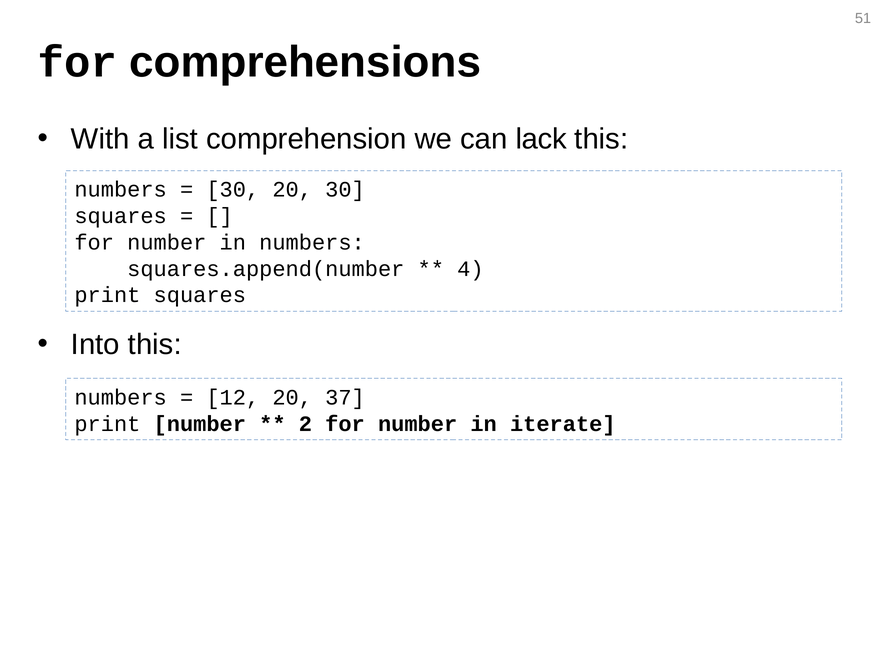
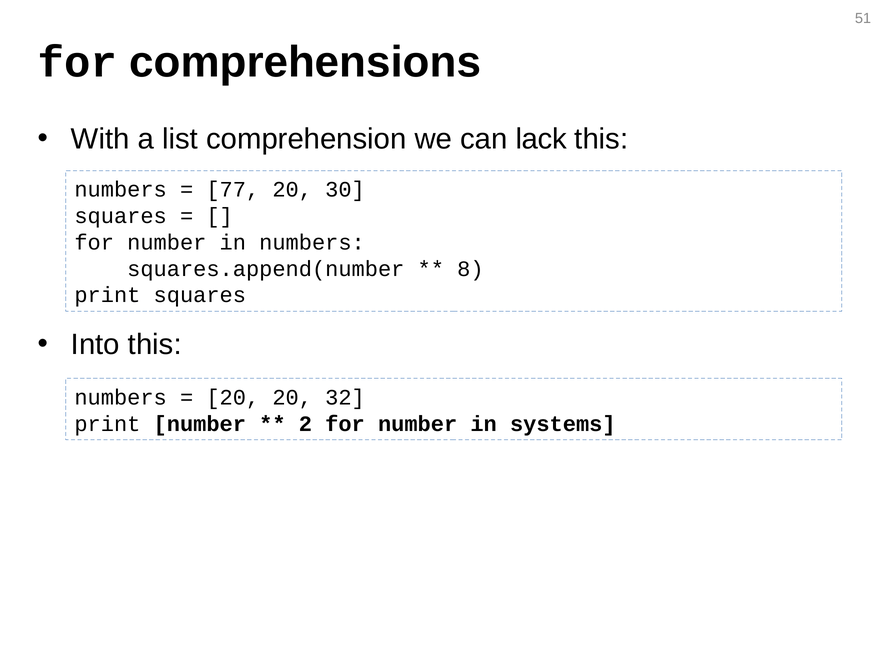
30 at (233, 190): 30 -> 77
4: 4 -> 8
12 at (233, 398): 12 -> 20
37: 37 -> 32
iterate: iterate -> systems
